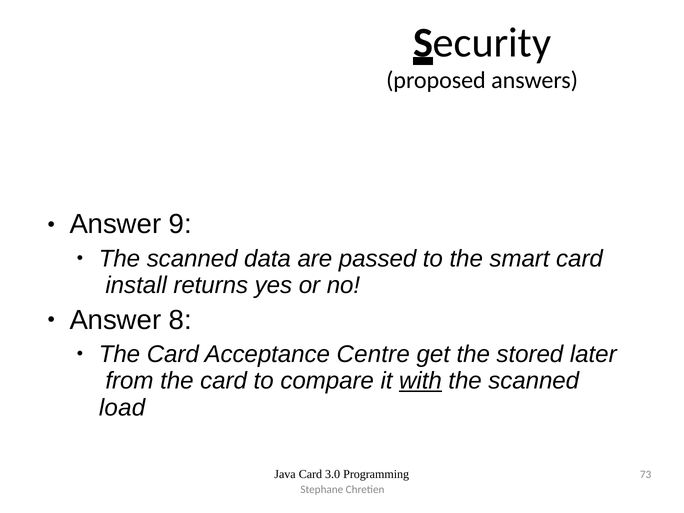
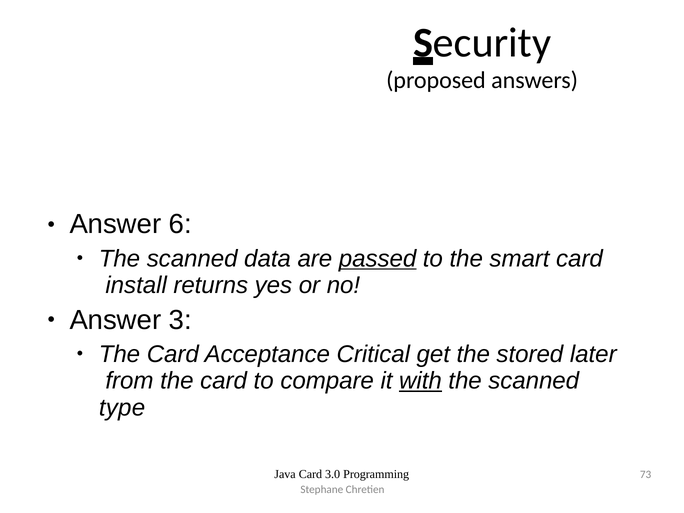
9: 9 -> 6
passed underline: none -> present
8: 8 -> 3
Centre: Centre -> Critical
load: load -> type
